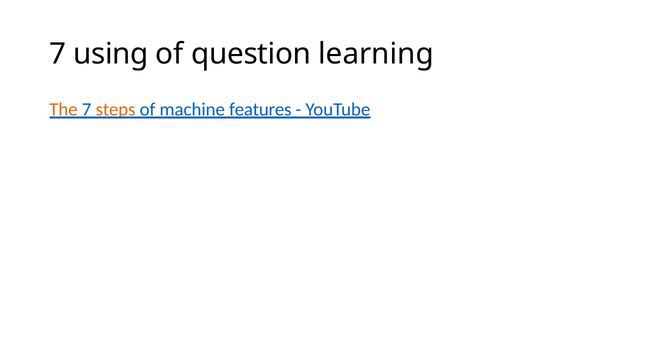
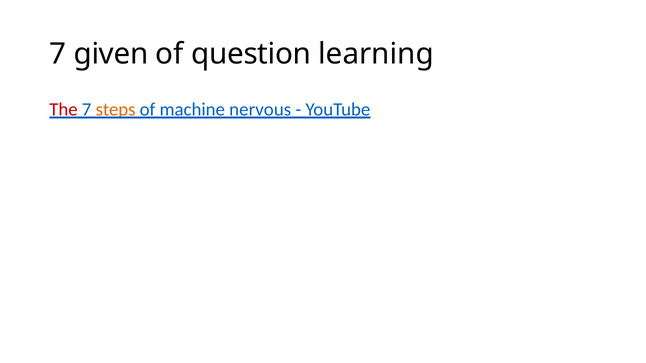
using: using -> given
The colour: orange -> red
features: features -> nervous
